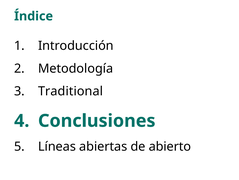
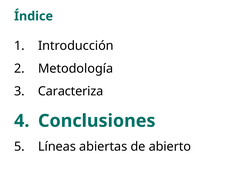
Traditional: Traditional -> Caracteriza
